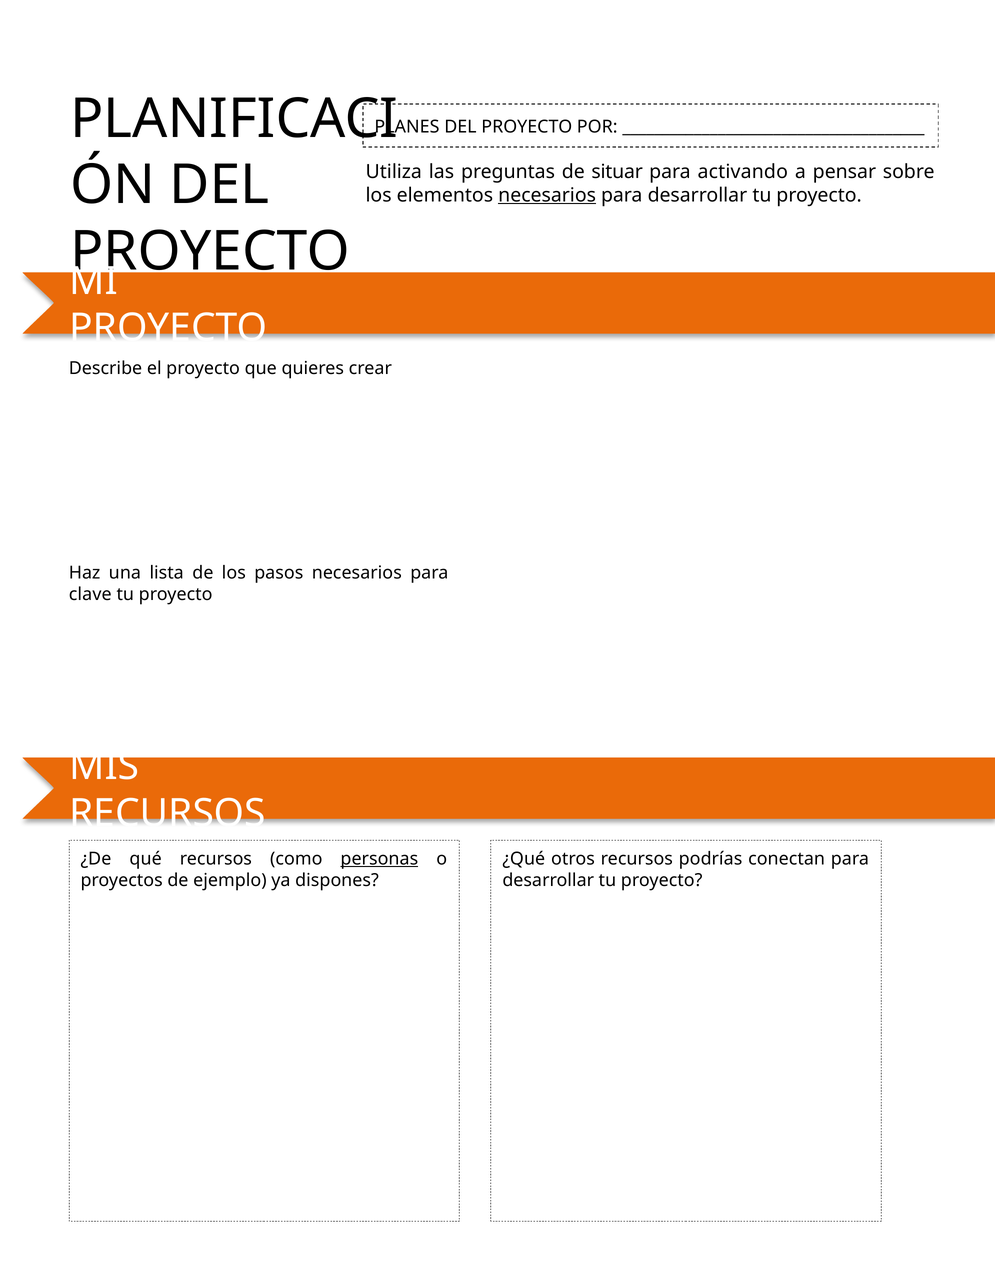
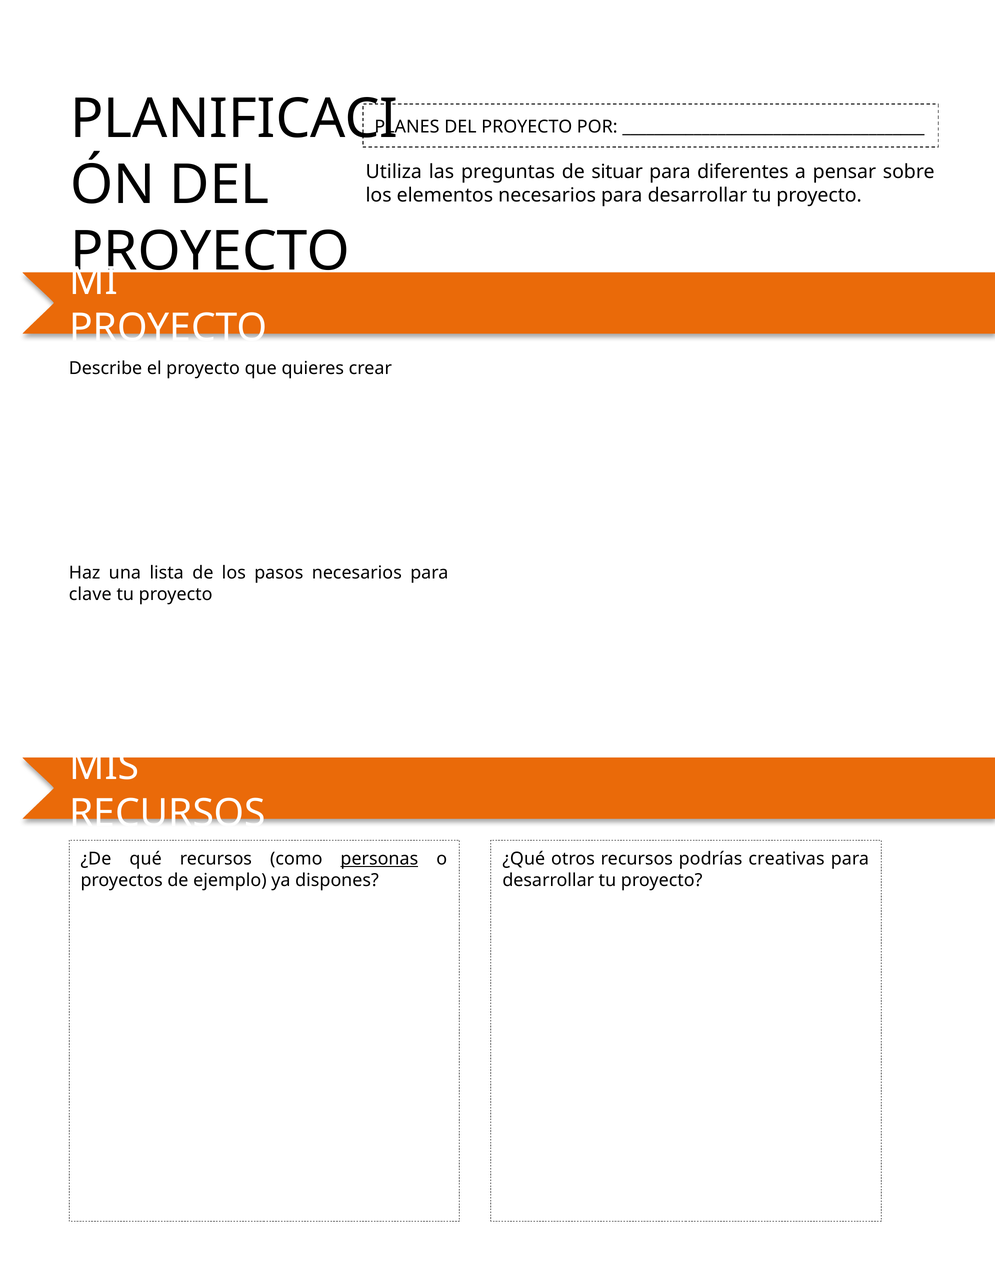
activando: activando -> diferentes
necesarios at (547, 195) underline: present -> none
conectan: conectan -> creativas
